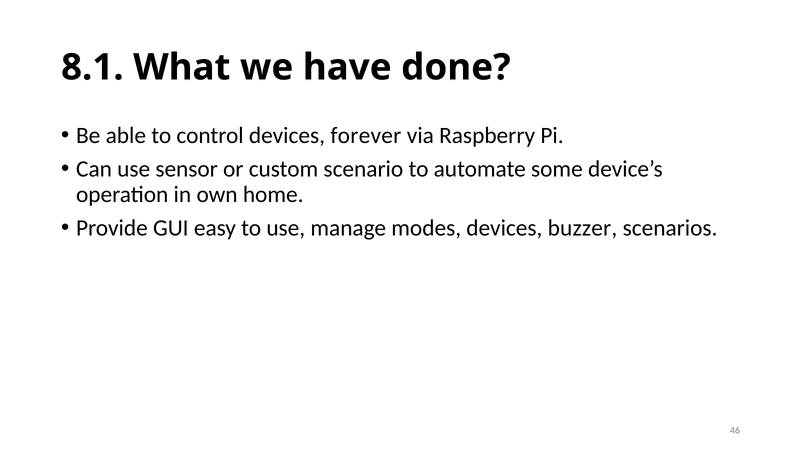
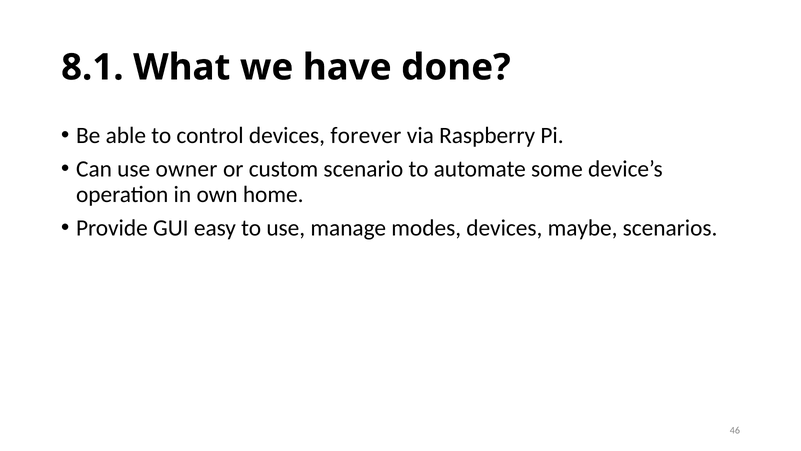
sensor: sensor -> owner
buzzer: buzzer -> maybe
